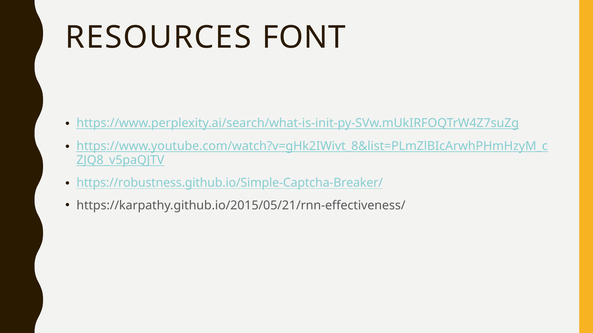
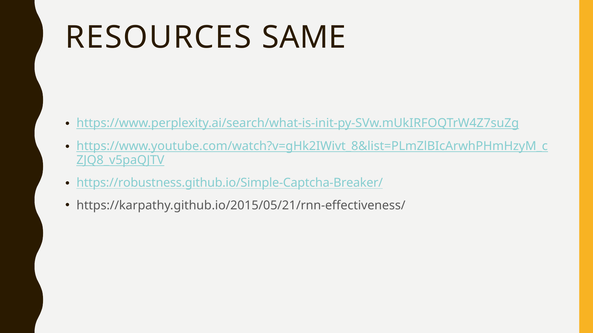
FONT: FONT -> SAME
